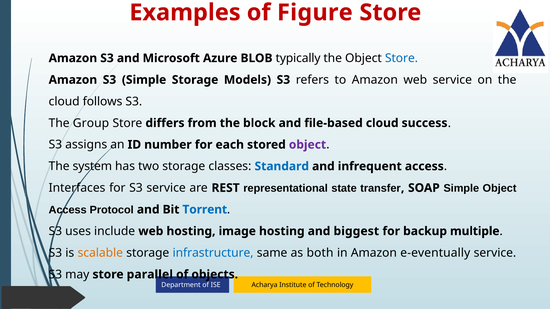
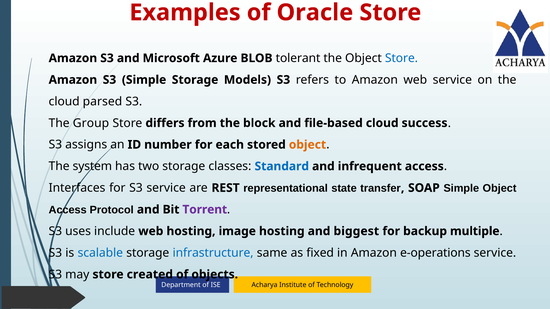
Figure: Figure -> Oracle
typically: typically -> tolerant
follows: follows -> parsed
object at (307, 145) colour: purple -> orange
Torrent colour: blue -> purple
scalable colour: orange -> blue
both: both -> fixed
e-eventually: e-eventually -> e-operations
parallel: parallel -> created
